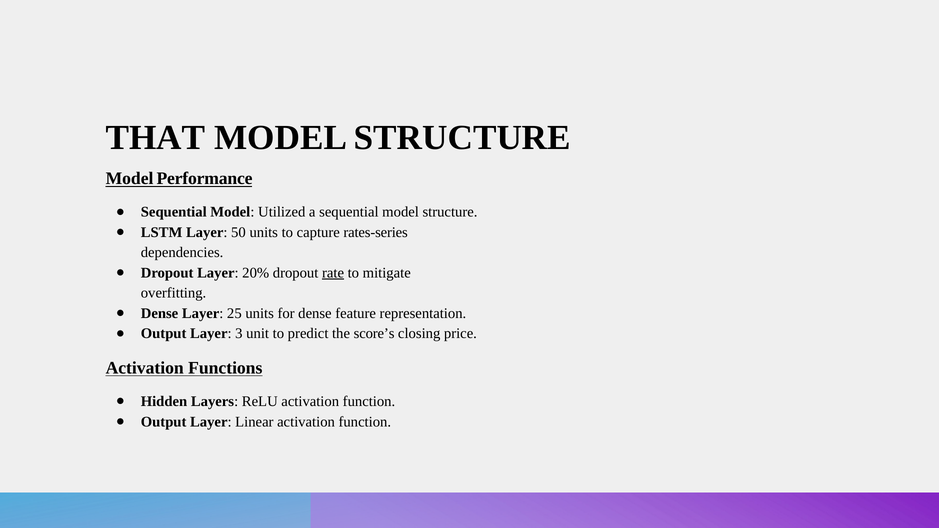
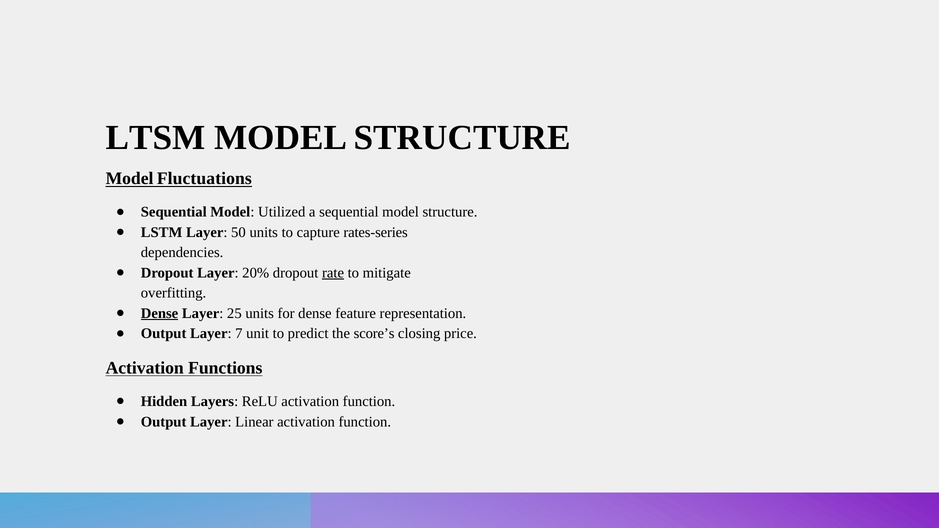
THAT: THAT -> LTSM
Performance: Performance -> Fluctuations
Dense at (160, 313) underline: none -> present
3: 3 -> 7
